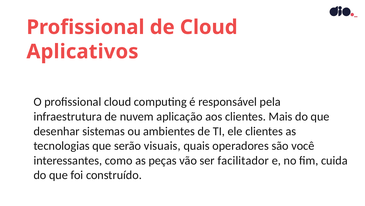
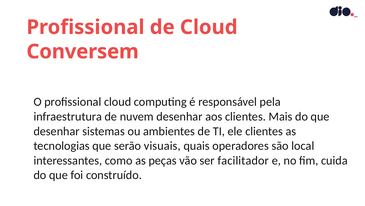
Aplicativos: Aplicativos -> Conversem
nuvem aplicação: aplicação -> desenhar
você: você -> local
